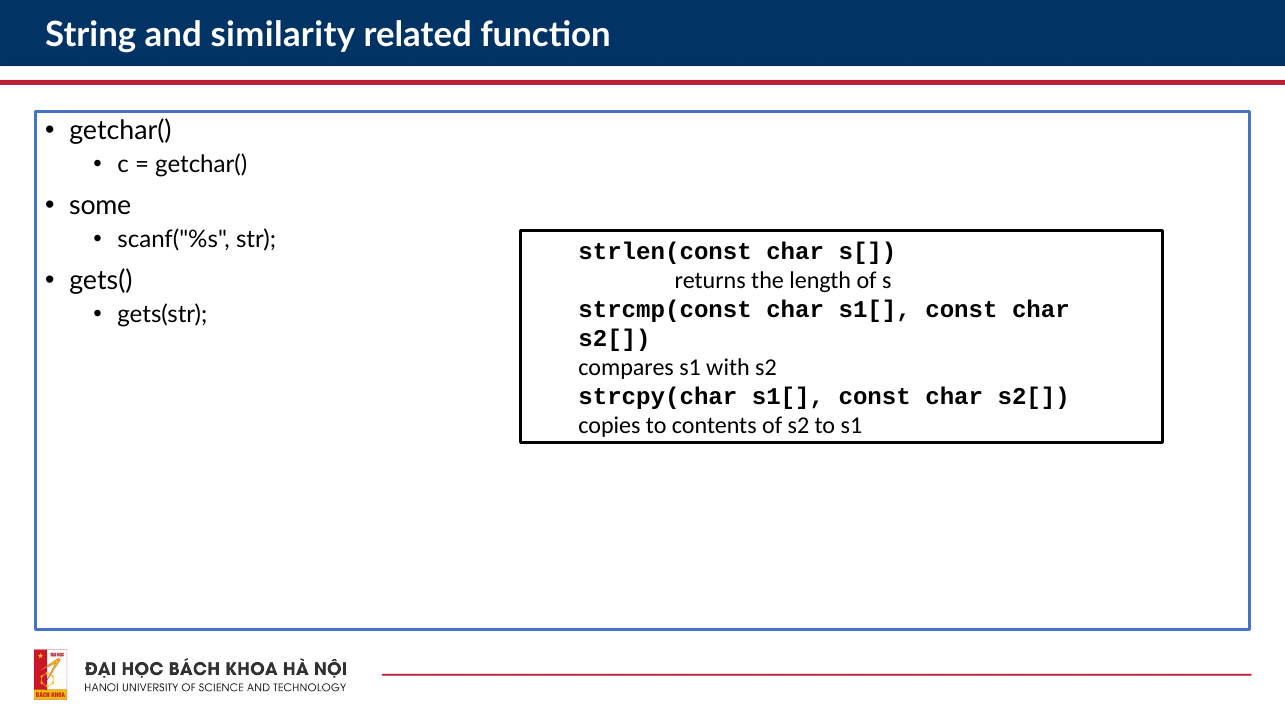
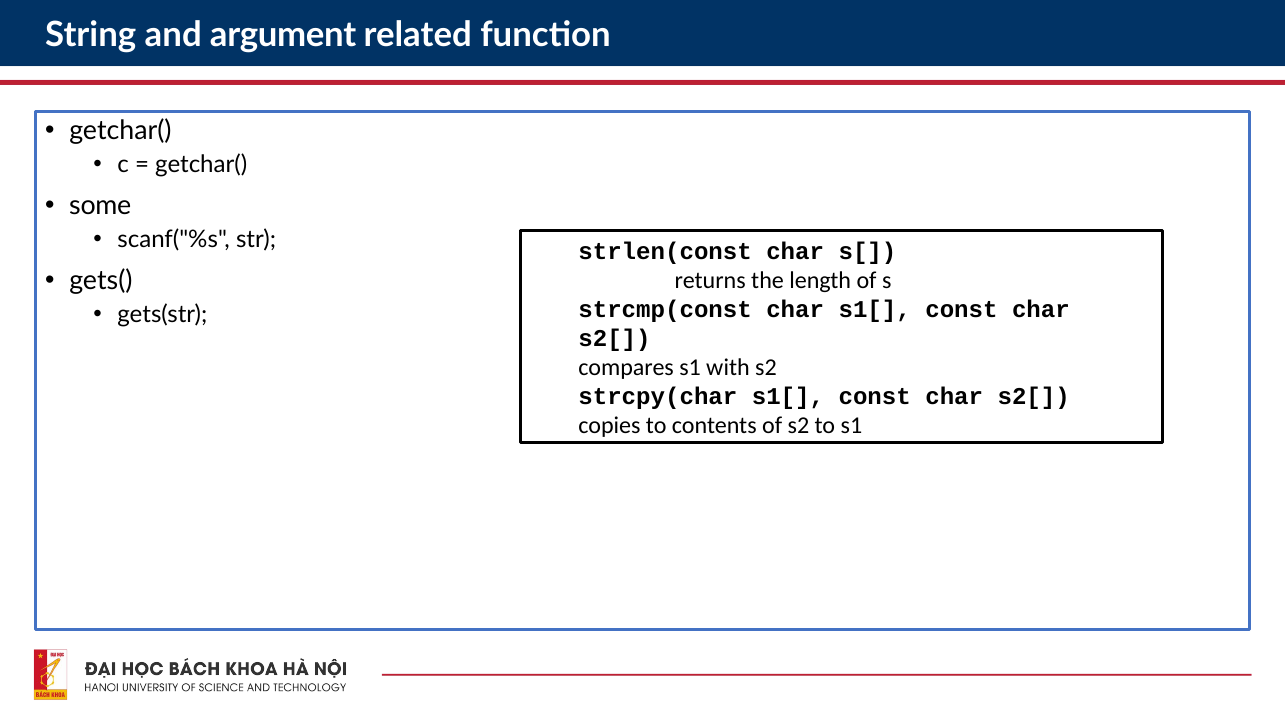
similarity: similarity -> argument
